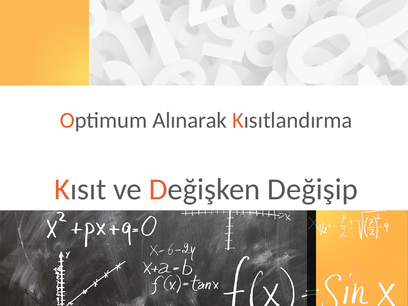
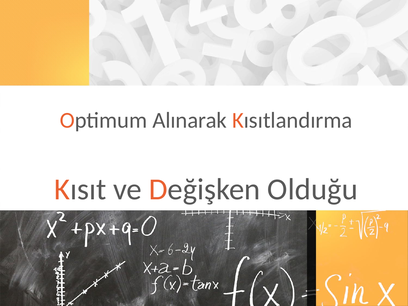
Değişip: Değişip -> Olduğu
